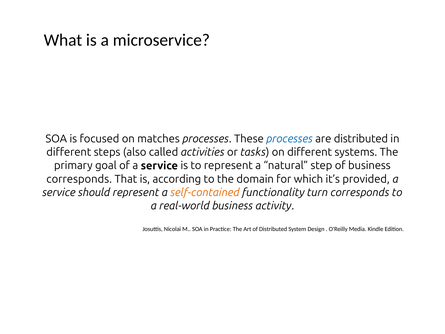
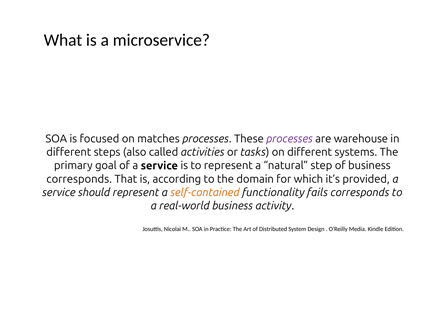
processes at (290, 139) colour: blue -> purple
are distributed: distributed -> warehouse
turn: turn -> fails
